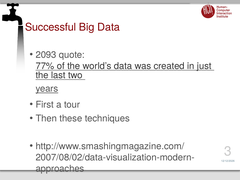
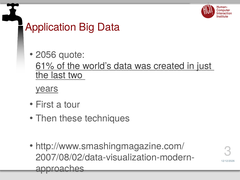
Successful: Successful -> Application
2093: 2093 -> 2056
77%: 77% -> 61%
